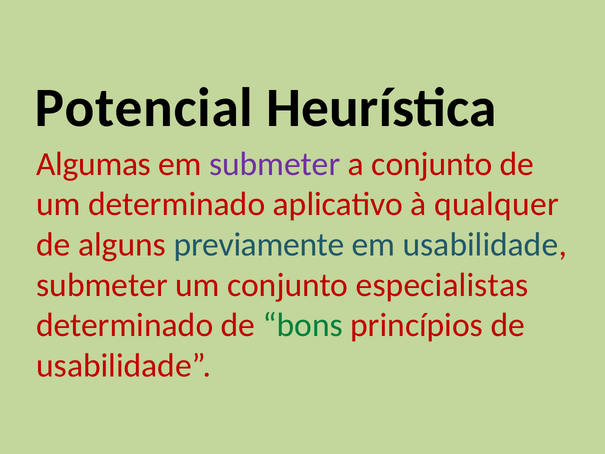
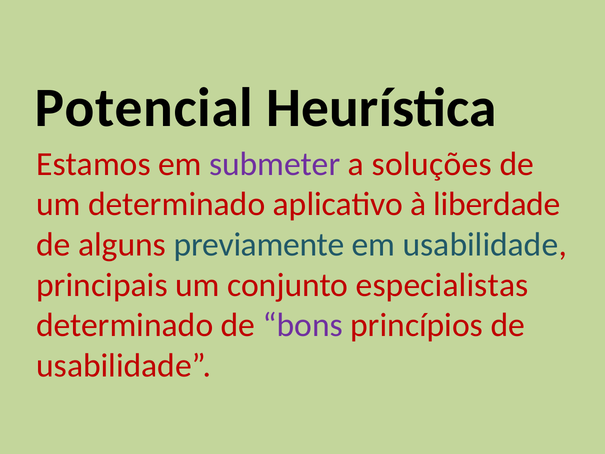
Algumas: Algumas -> Estamos
a conjunto: conjunto -> soluções
qualquer: qualquer -> liberdade
submeter at (102, 285): submeter -> principais
bons colour: green -> purple
